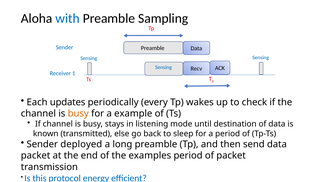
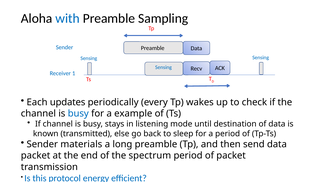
busy at (78, 114) colour: orange -> blue
deployed: deployed -> materials
examples: examples -> spectrum
